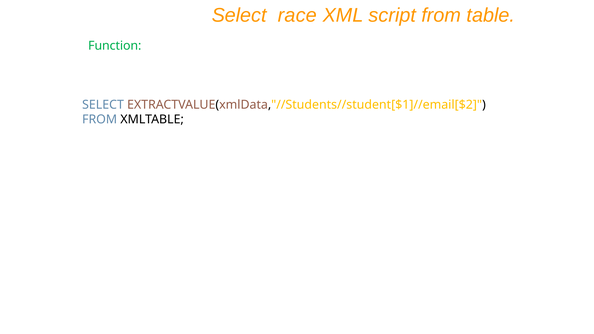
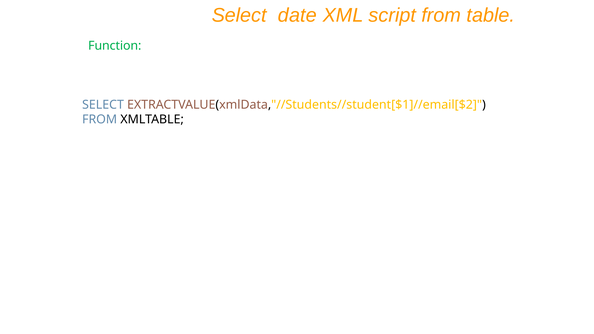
race: race -> date
